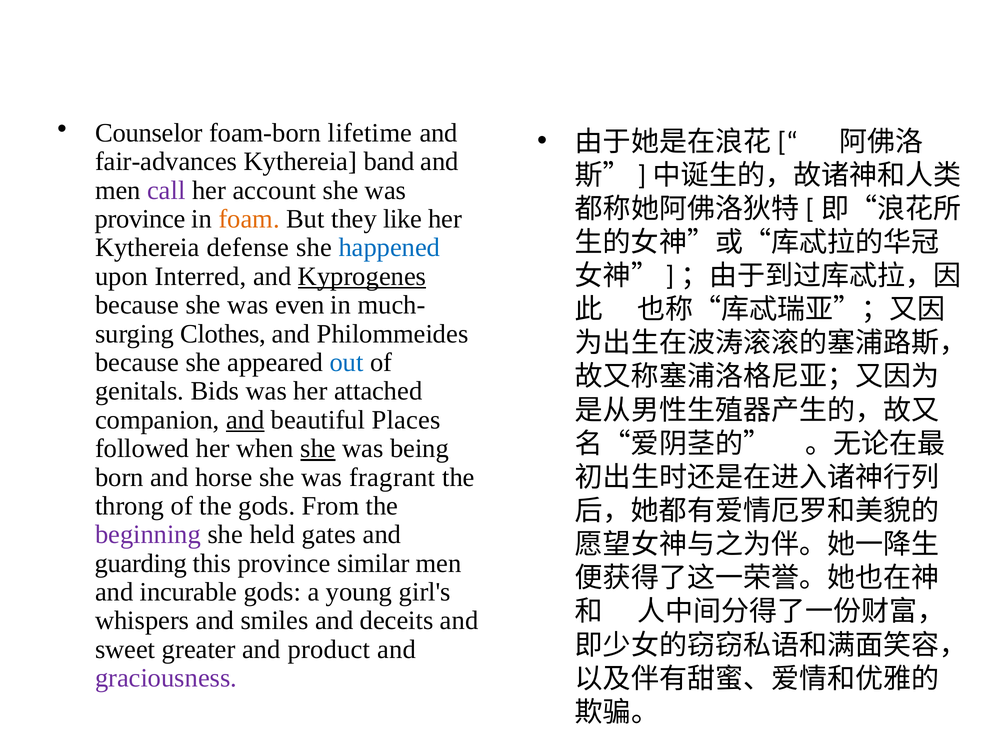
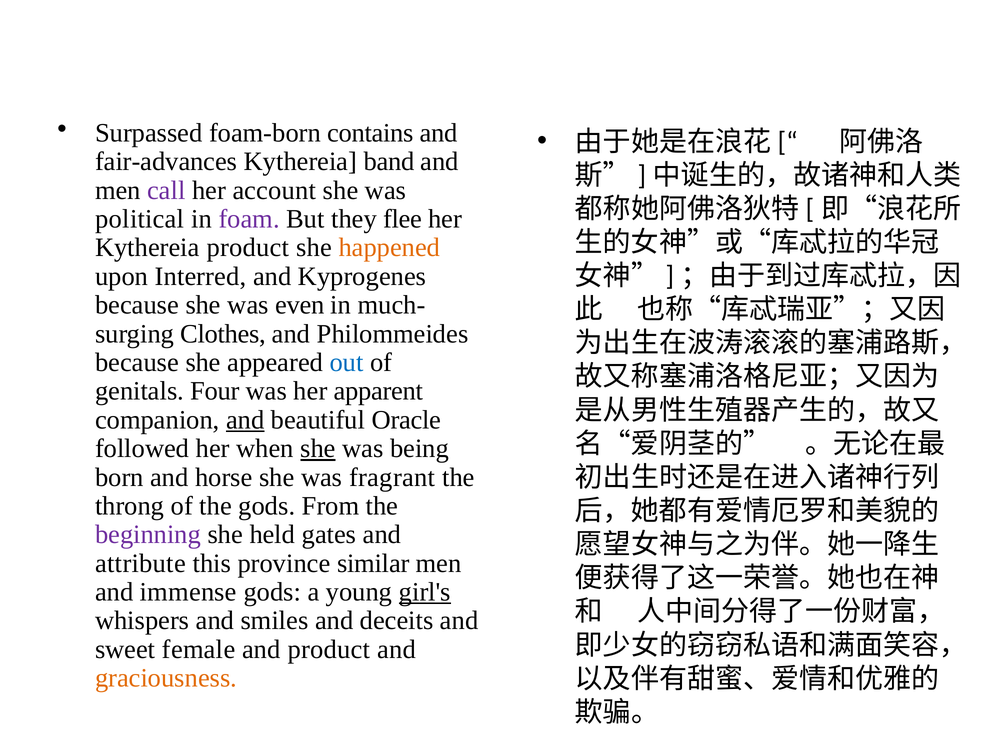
Counselor: Counselor -> Surpassed
lifetime: lifetime -> contains
province at (140, 219): province -> political
foam colour: orange -> purple
like: like -> flee
Kythereia defense: defense -> product
happened colour: blue -> orange
Kyprogenes underline: present -> none
Bids: Bids -> Four
attached: attached -> apparent
Places: Places -> Oracle
guarding: guarding -> attribute
incurable: incurable -> immense
girl's underline: none -> present
greater: greater -> female
graciousness colour: purple -> orange
